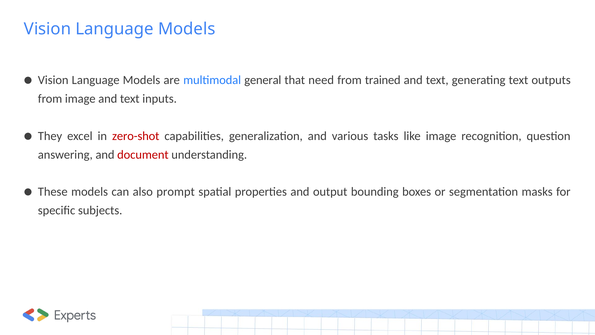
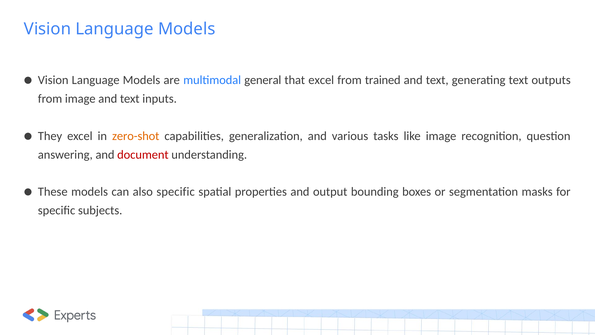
that need: need -> excel
zero-shot colour: red -> orange
also prompt: prompt -> specific
